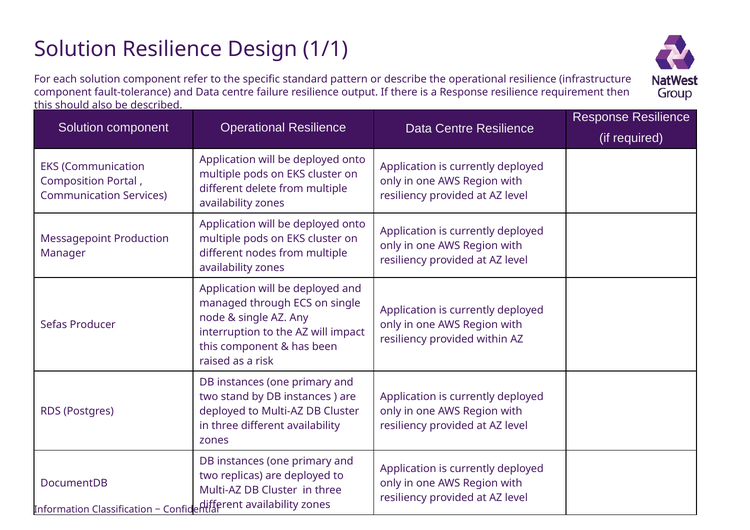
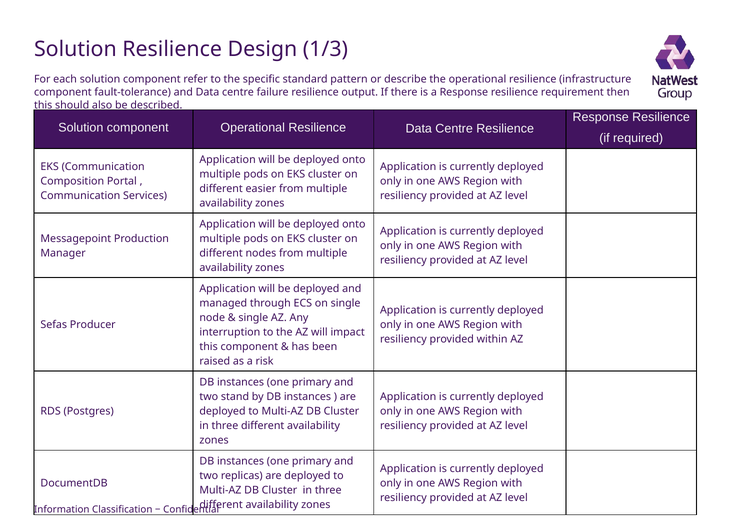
1/1: 1/1 -> 1/3
delete: delete -> easier
